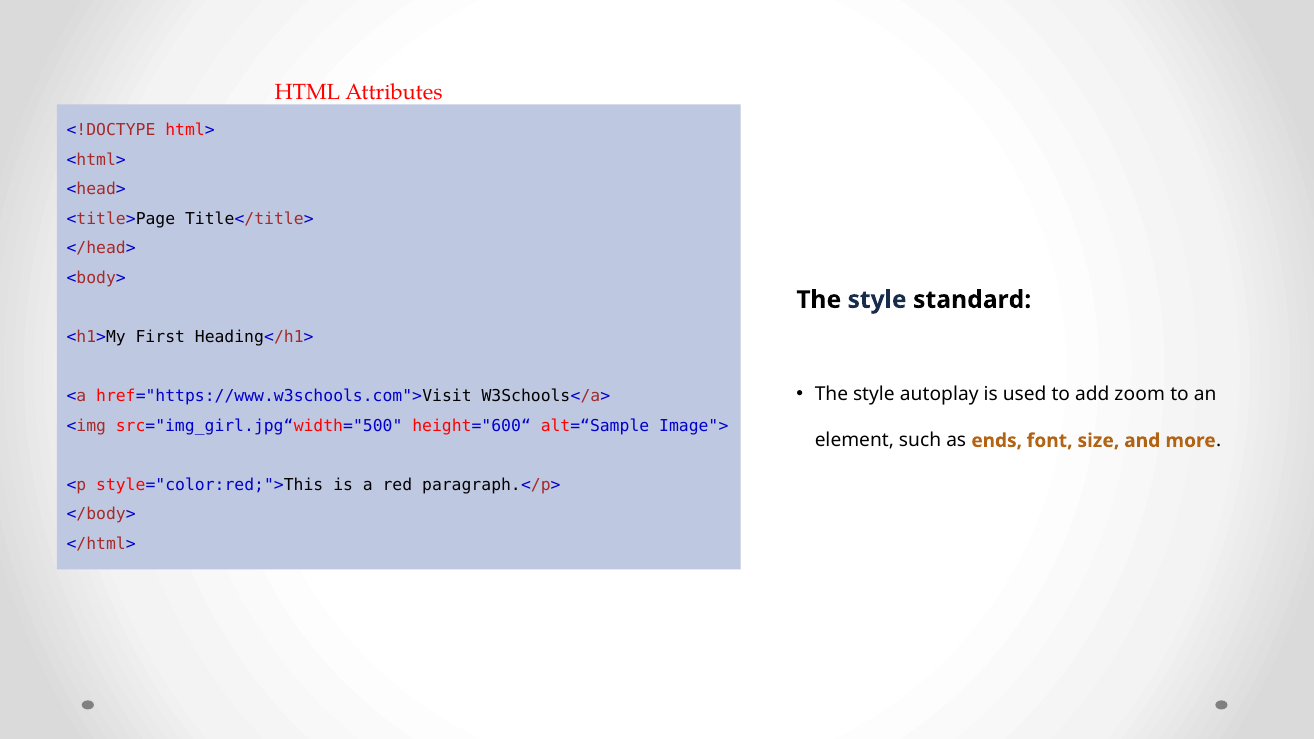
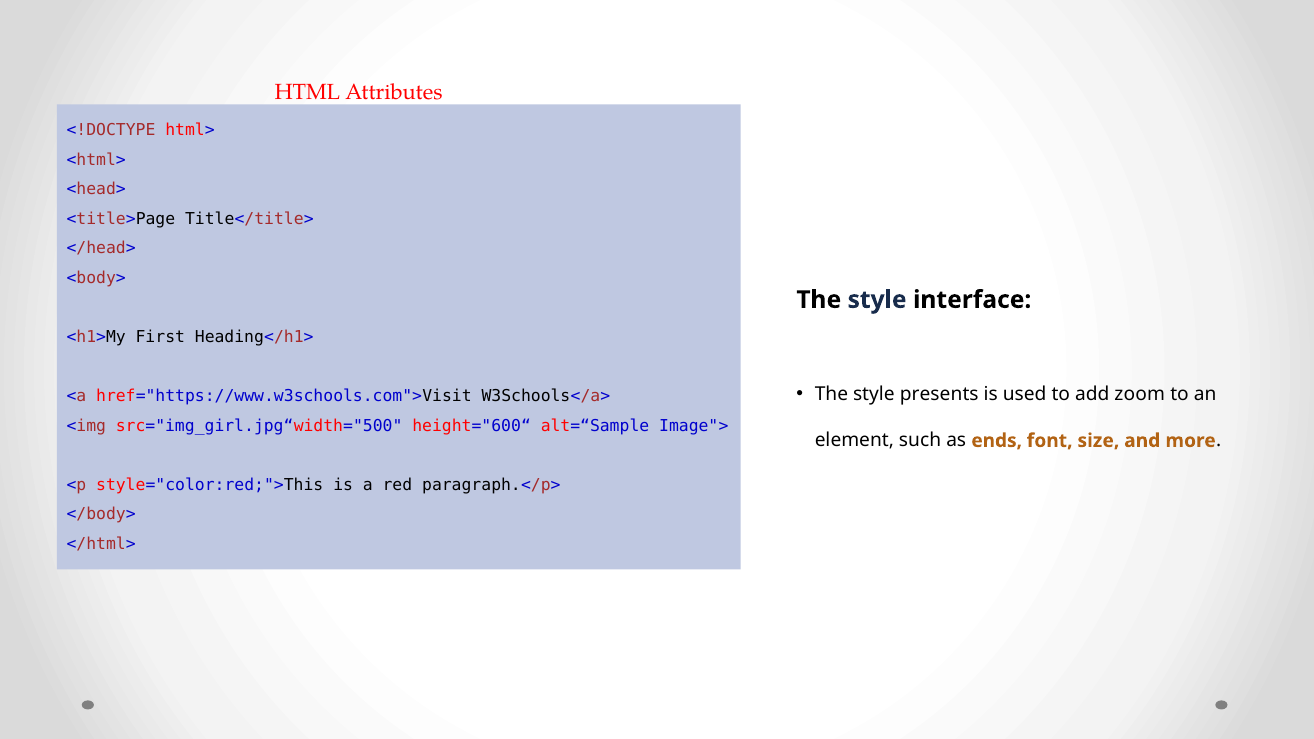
standard: standard -> interface
autoplay: autoplay -> presents
